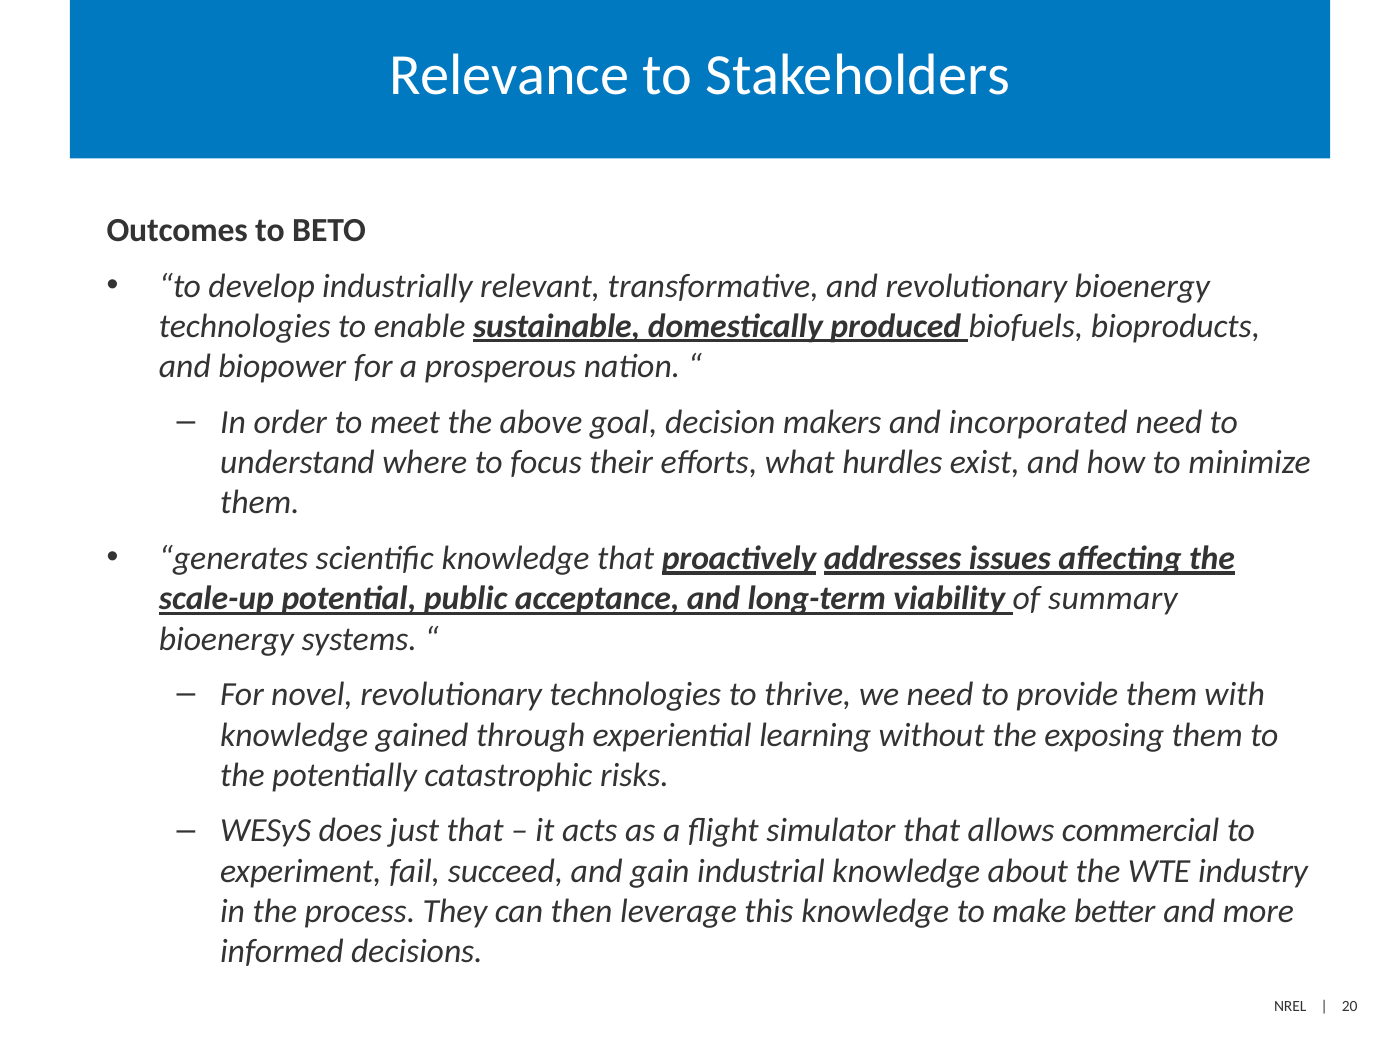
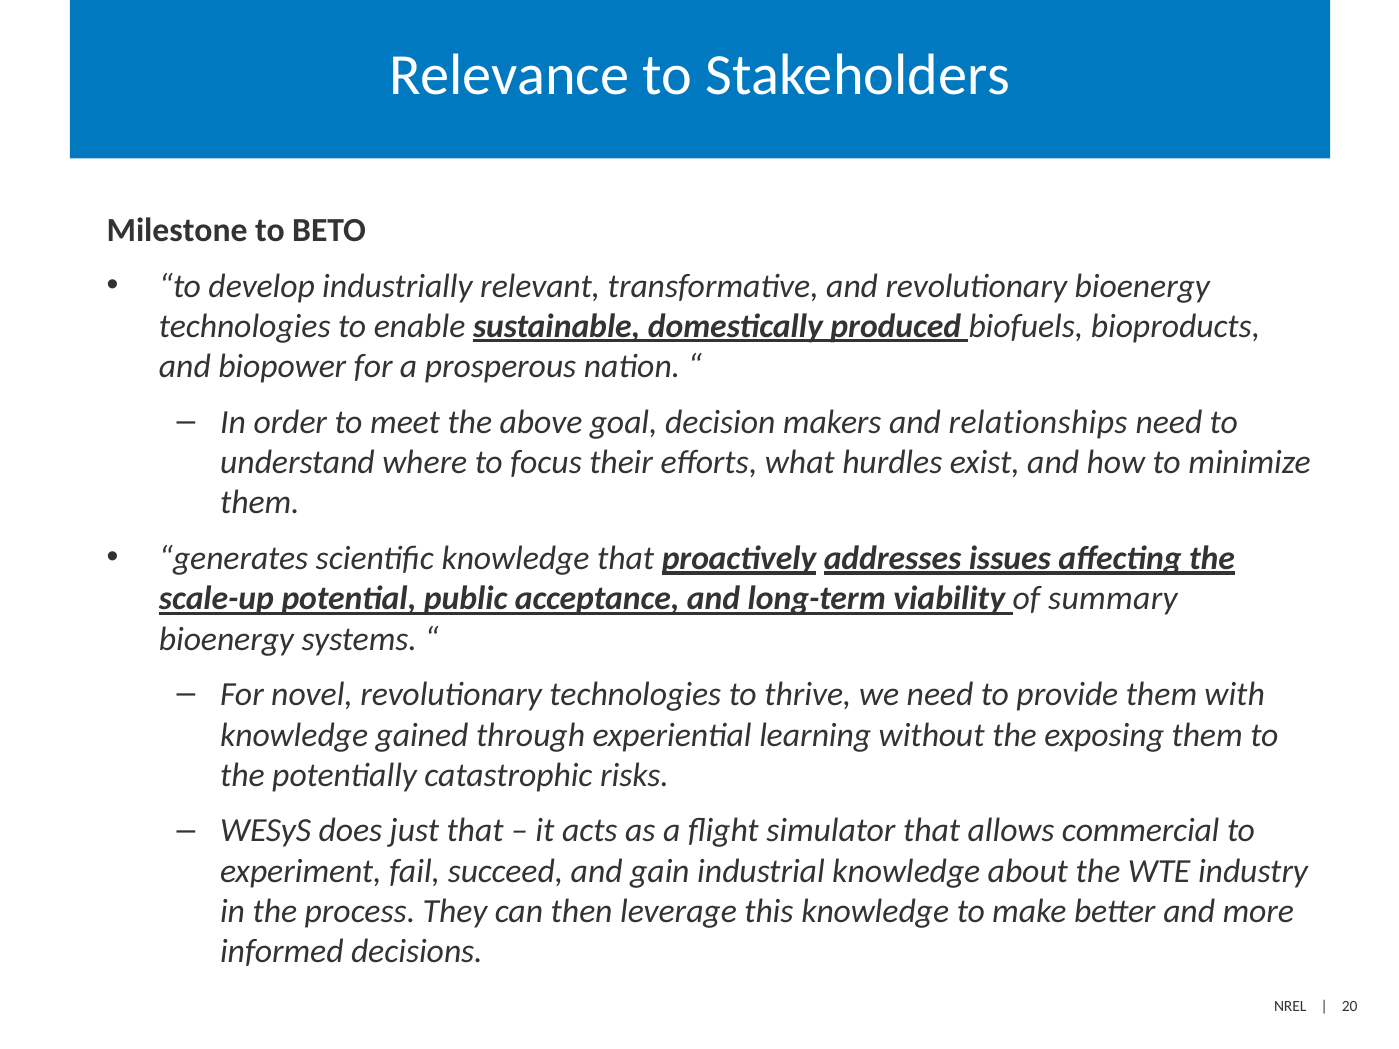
Outcomes: Outcomes -> Milestone
incorporated: incorporated -> relationships
